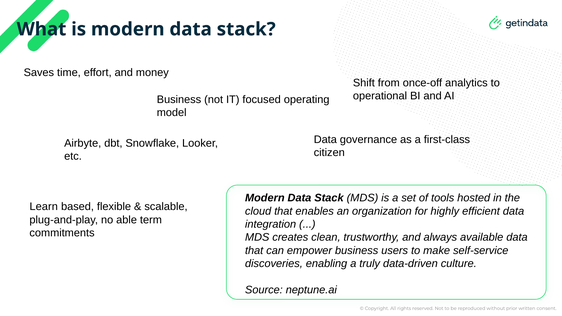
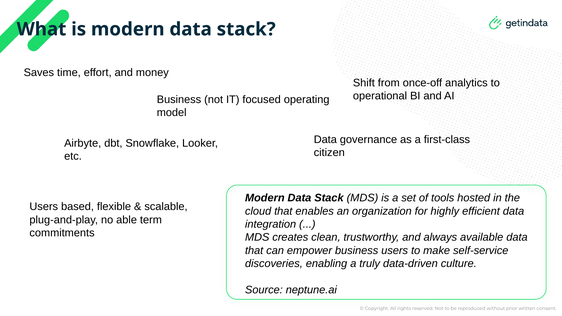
Learn at (44, 207): Learn -> Users
